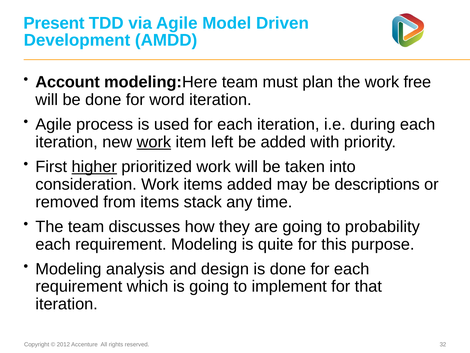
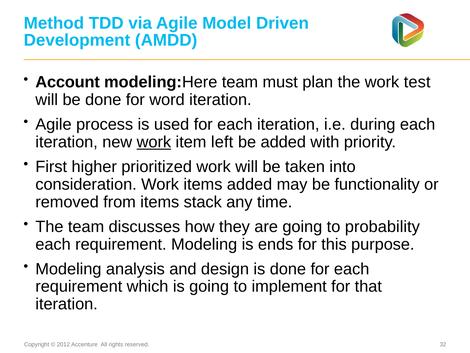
Present: Present -> Method
free: free -> test
higher underline: present -> none
descriptions: descriptions -> functionality
quite: quite -> ends
